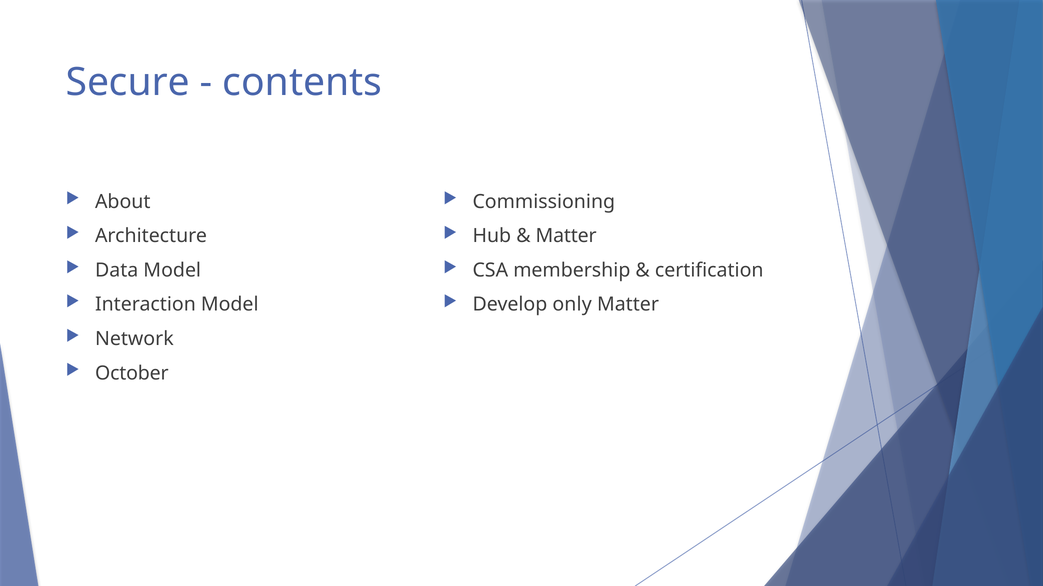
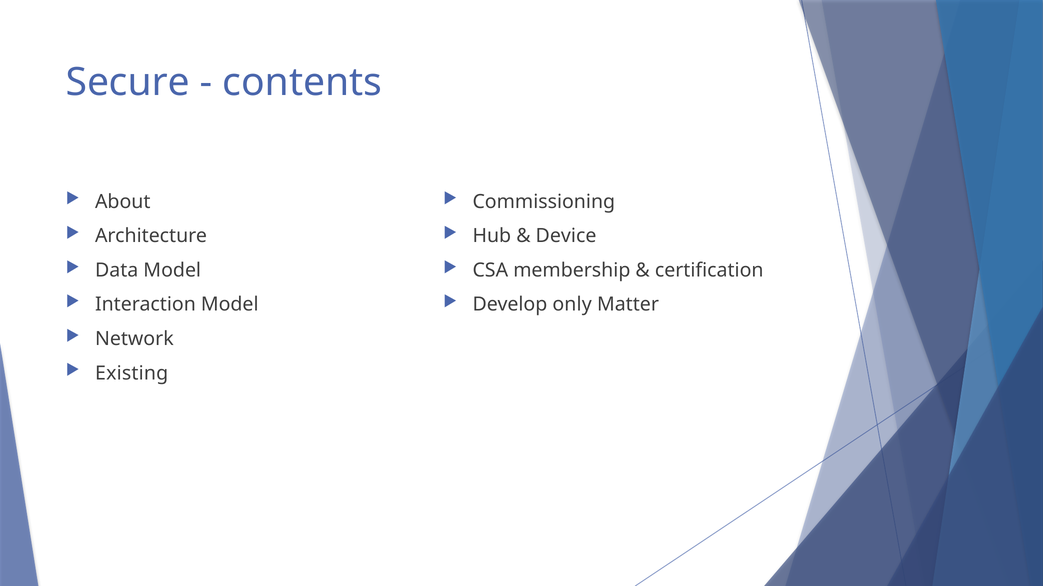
Matter at (566, 236): Matter -> Device
October: October -> Existing
